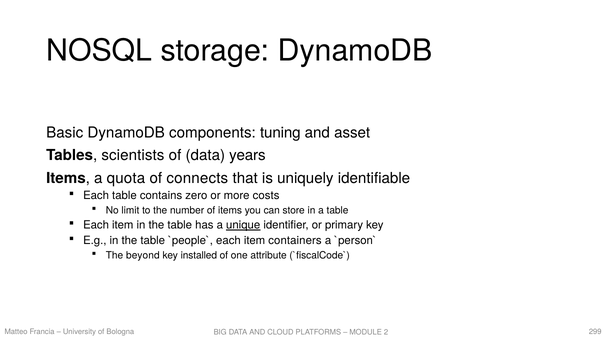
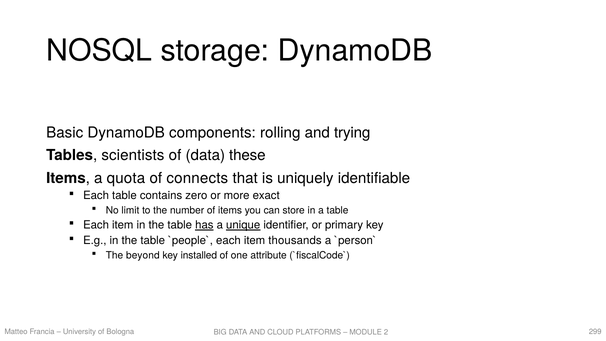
tuning: tuning -> rolling
asset: asset -> trying
years: years -> these
costs: costs -> exact
has underline: none -> present
containers: containers -> thousands
